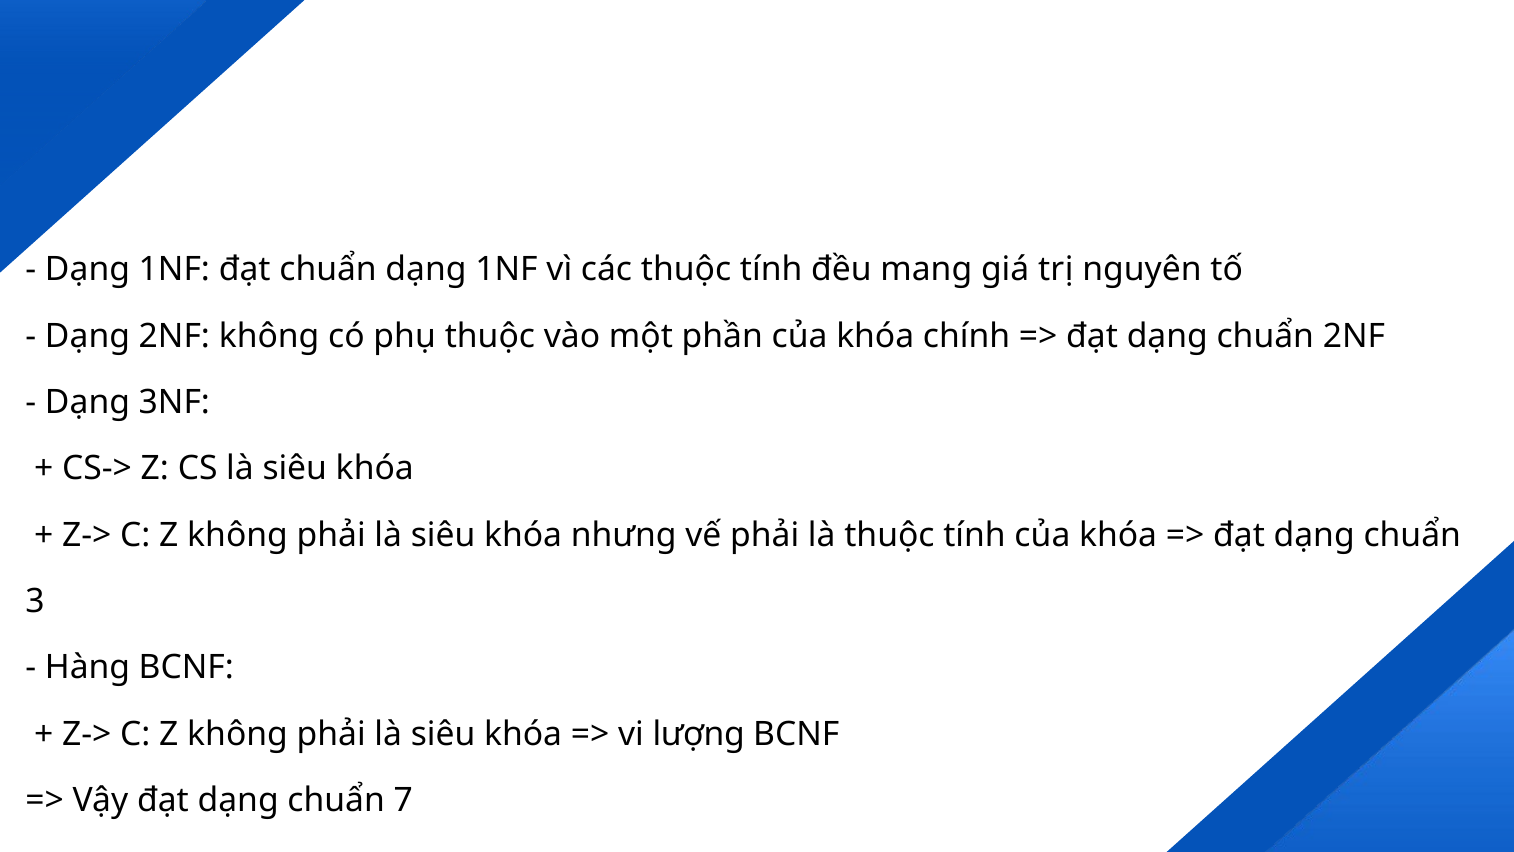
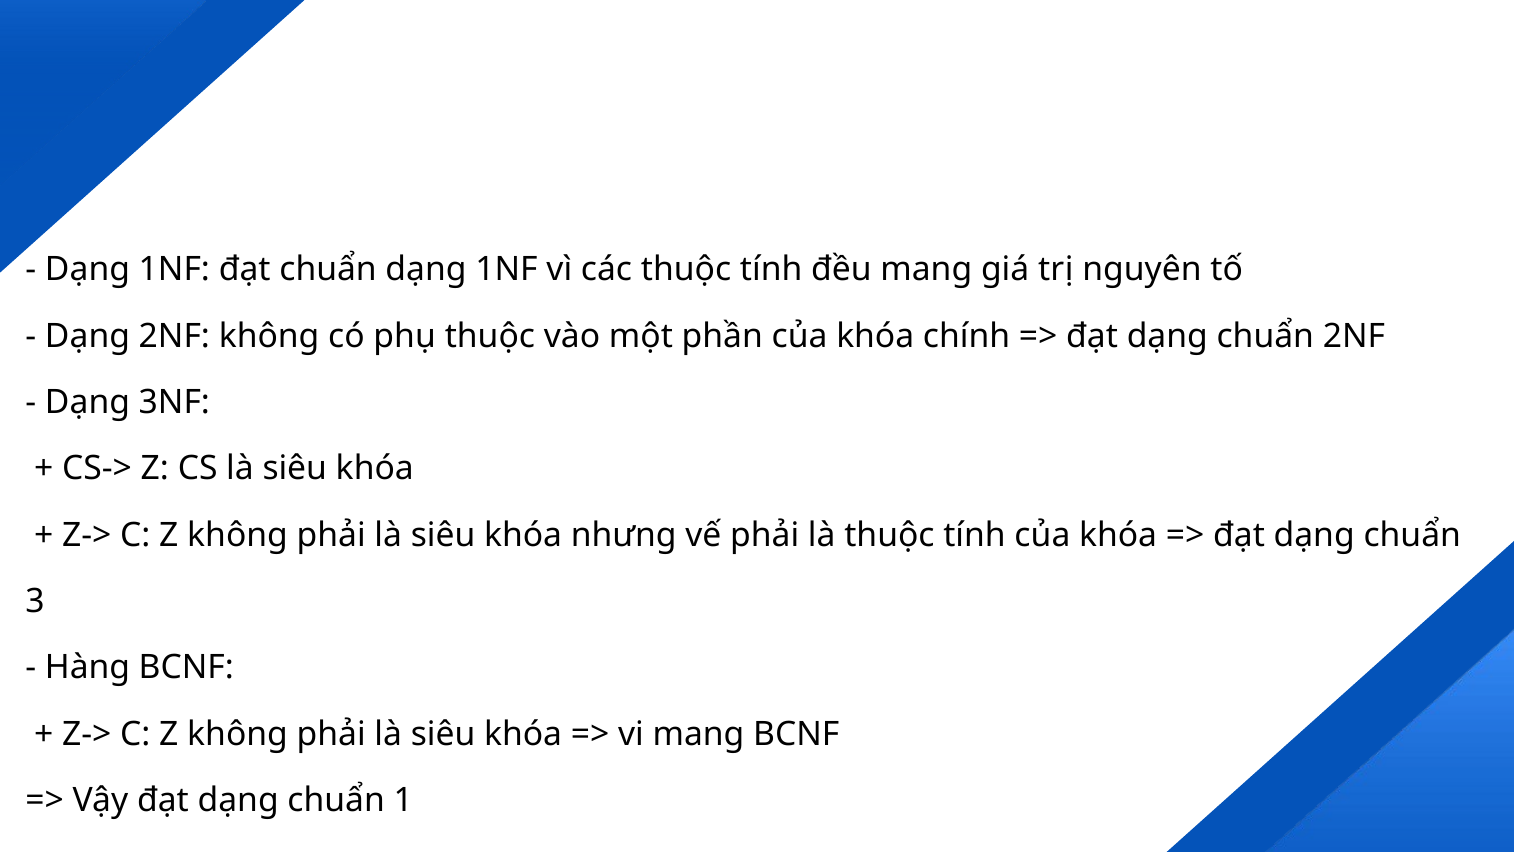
vi lượng: lượng -> mang
7: 7 -> 1
